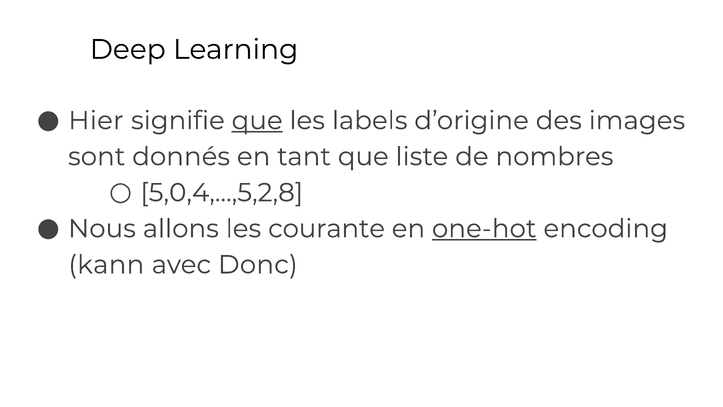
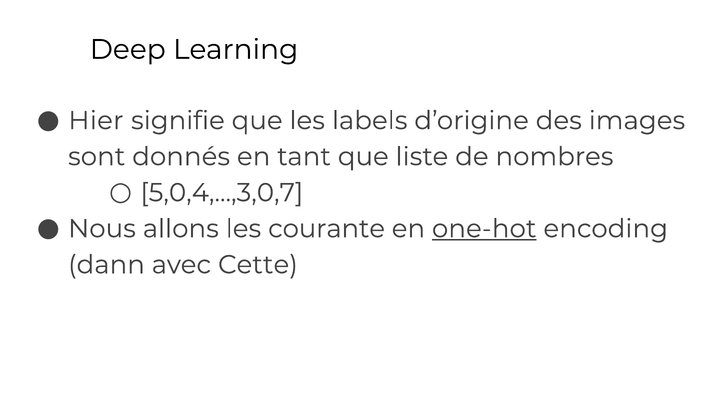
que at (257, 121) underline: present -> none
5,0,4,...,5,2,8: 5,0,4,...,5,2,8 -> 5,0,4,...,3,0,7
kann: kann -> dann
Donc: Donc -> Cette
